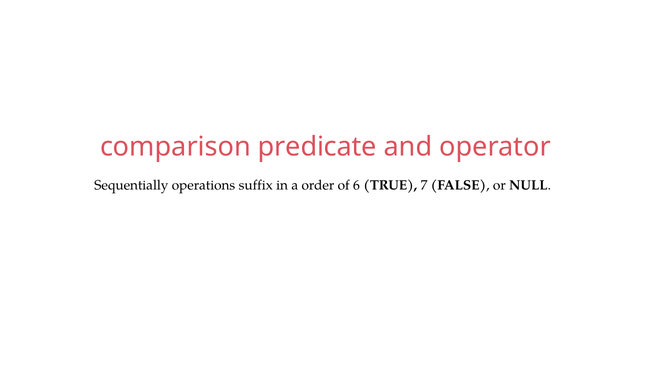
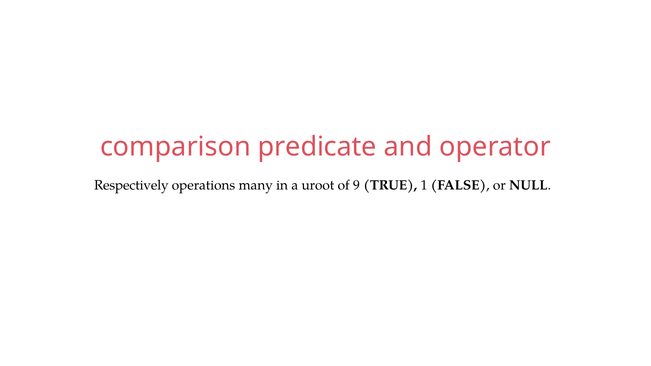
Sequentially: Sequentially -> Respectively
suffix: suffix -> many
order: order -> uroot
6: 6 -> 9
7: 7 -> 1
